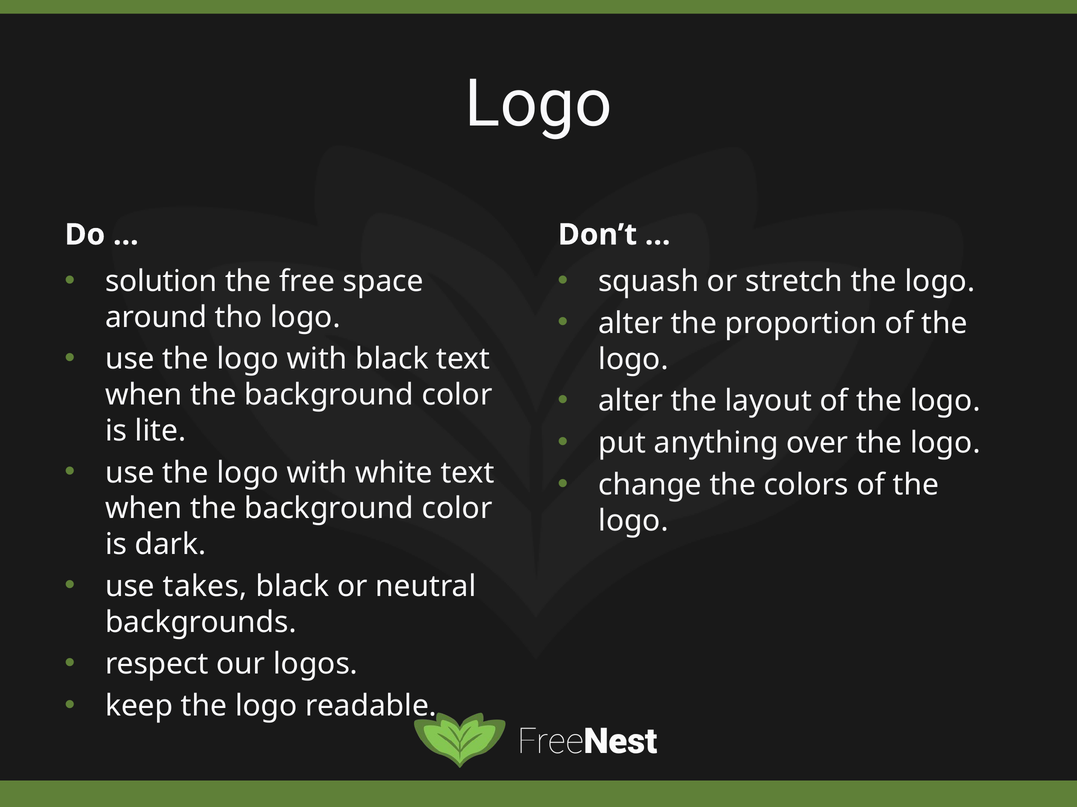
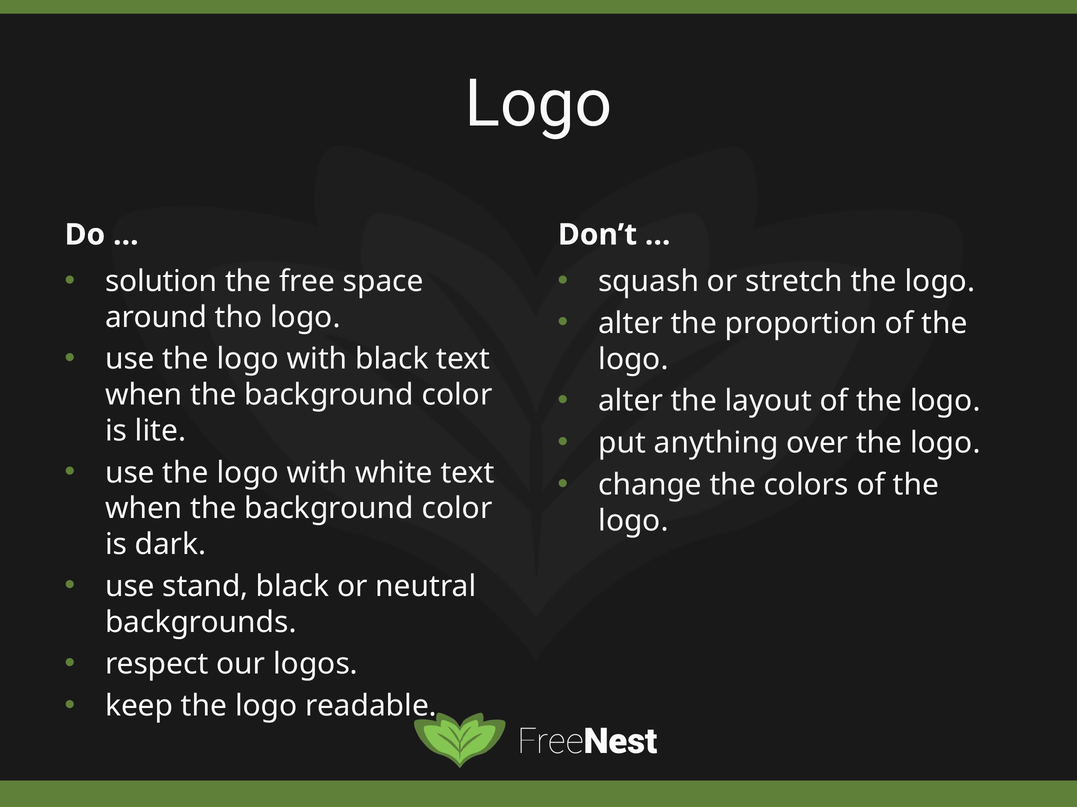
takes: takes -> stand
